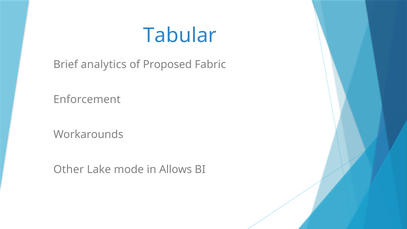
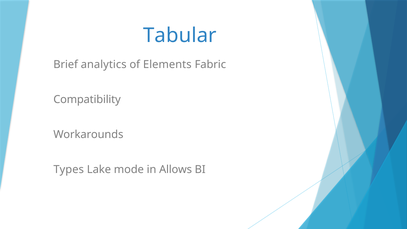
Proposed: Proposed -> Elements
Enforcement: Enforcement -> Compatibility
Other: Other -> Types
